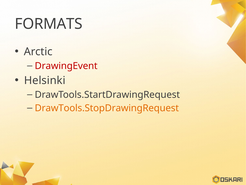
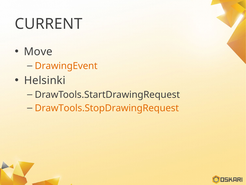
FORMATS: FORMATS -> CURRENT
Arctic: Arctic -> Move
DrawingEvent colour: red -> orange
